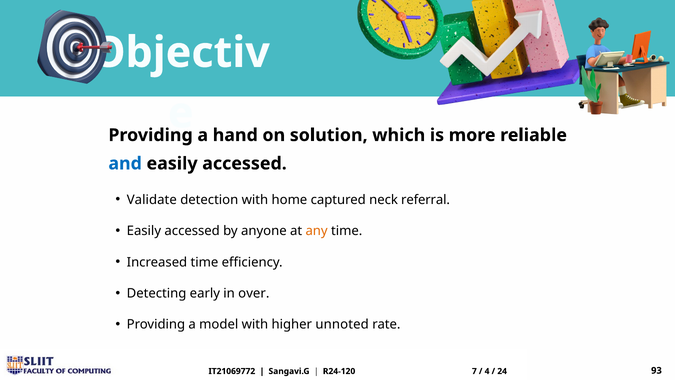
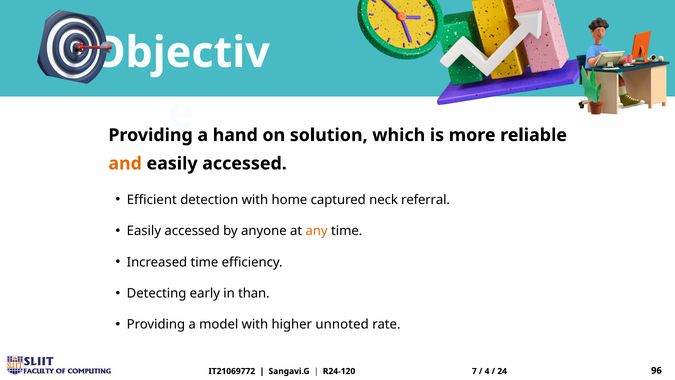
and colour: blue -> orange
Validate: Validate -> Efficient
over: over -> than
93: 93 -> 96
